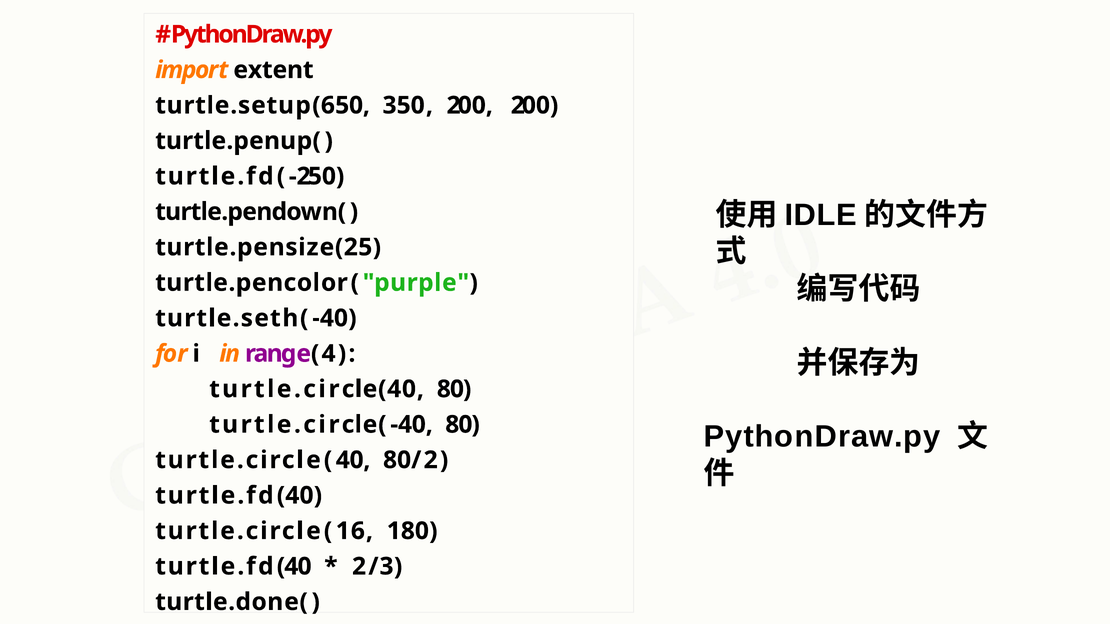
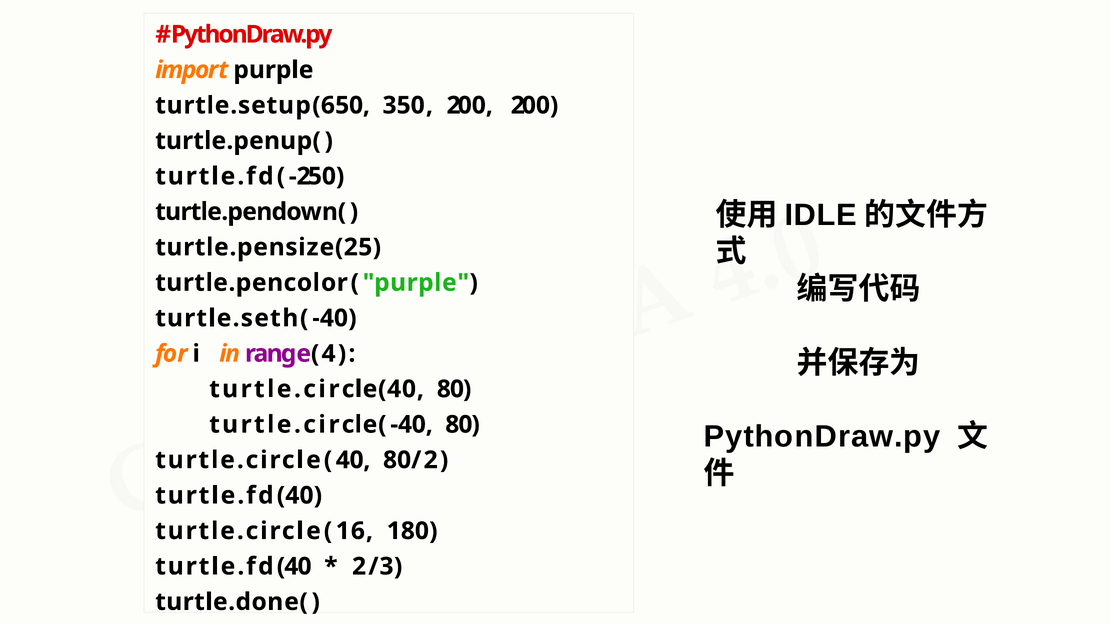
extent: extent -> purple
